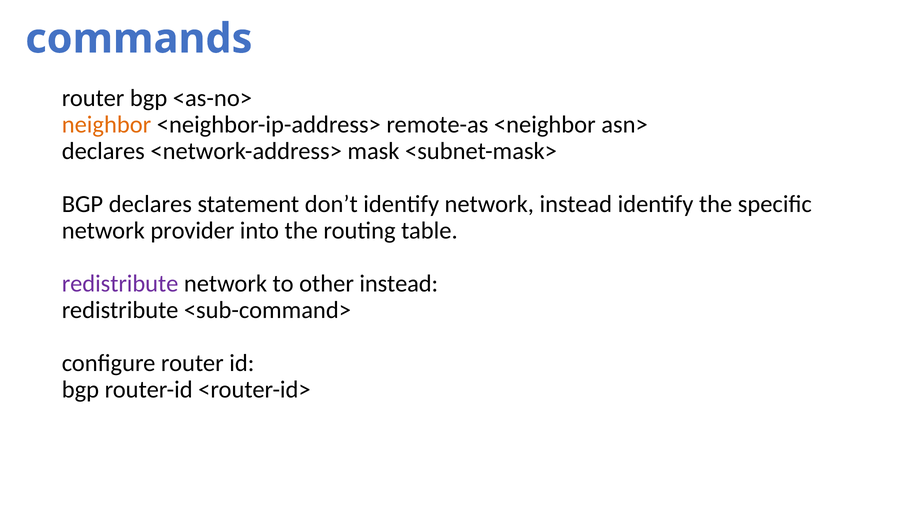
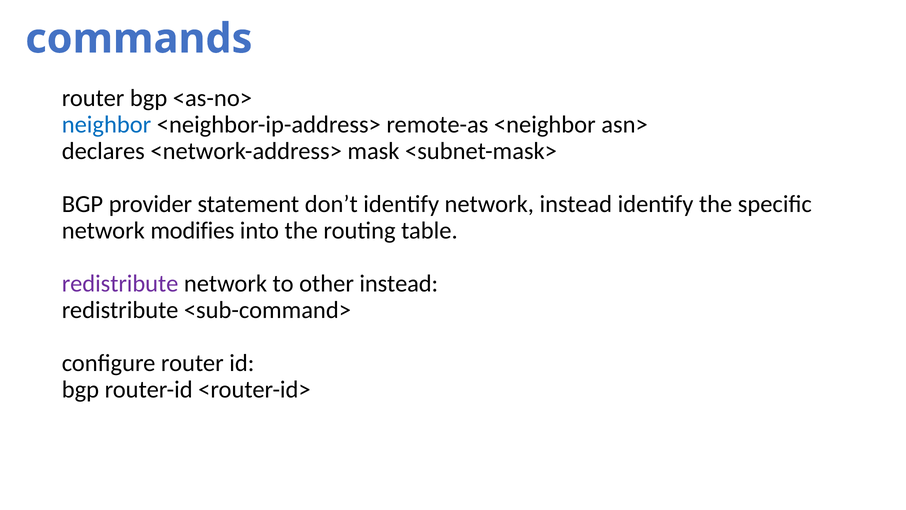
neighbor colour: orange -> blue
BGP declares: declares -> provider
provider: provider -> modifies
